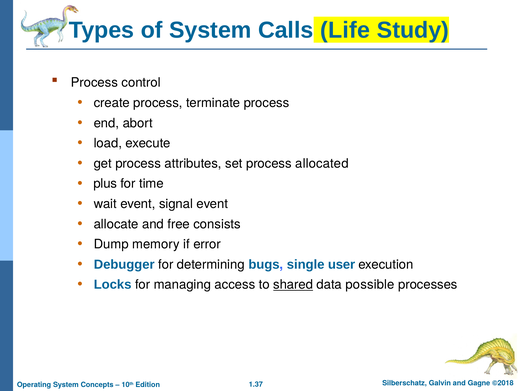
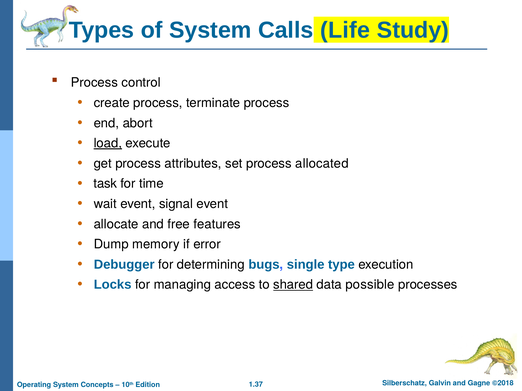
load underline: none -> present
plus: plus -> task
consists: consists -> features
user: user -> type
